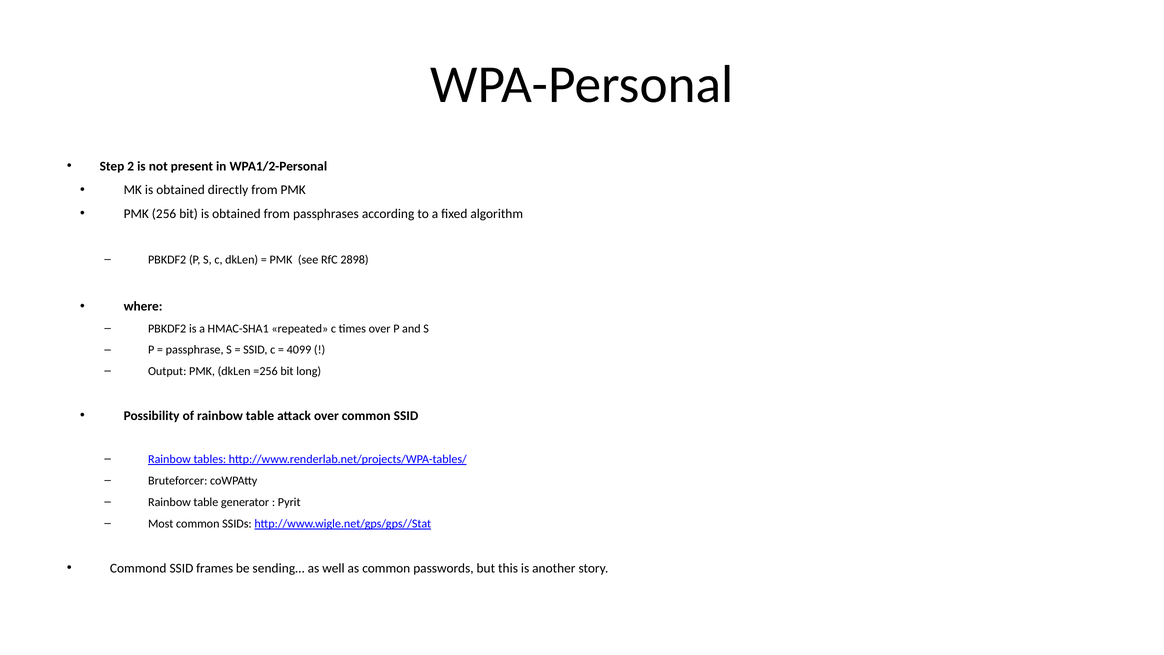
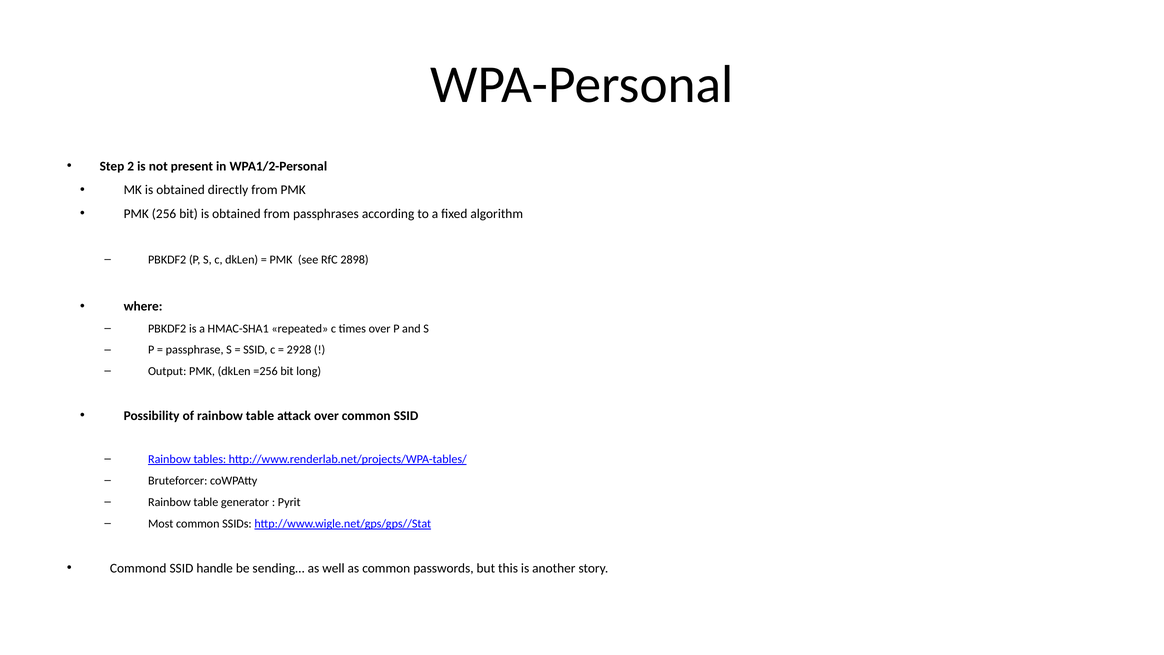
4099: 4099 -> 2928
frames: frames -> handle
